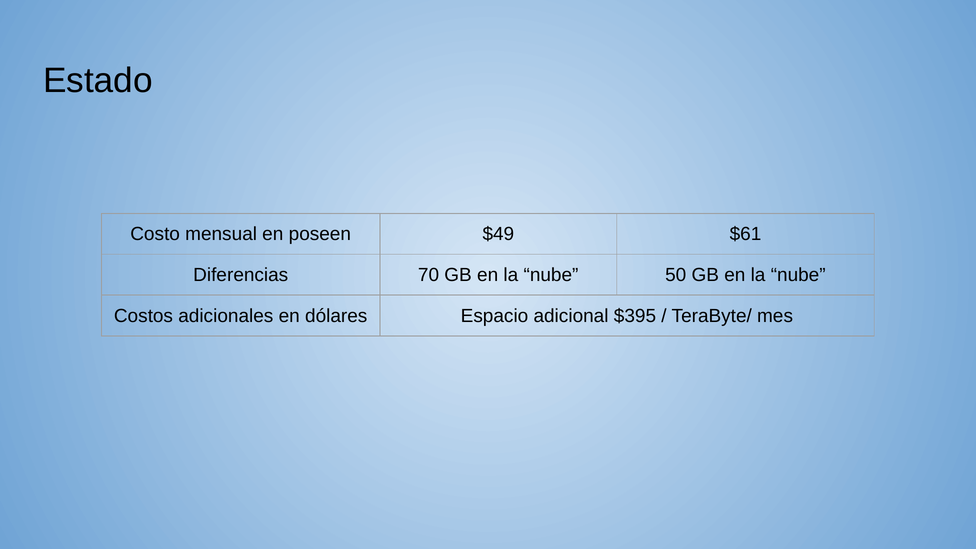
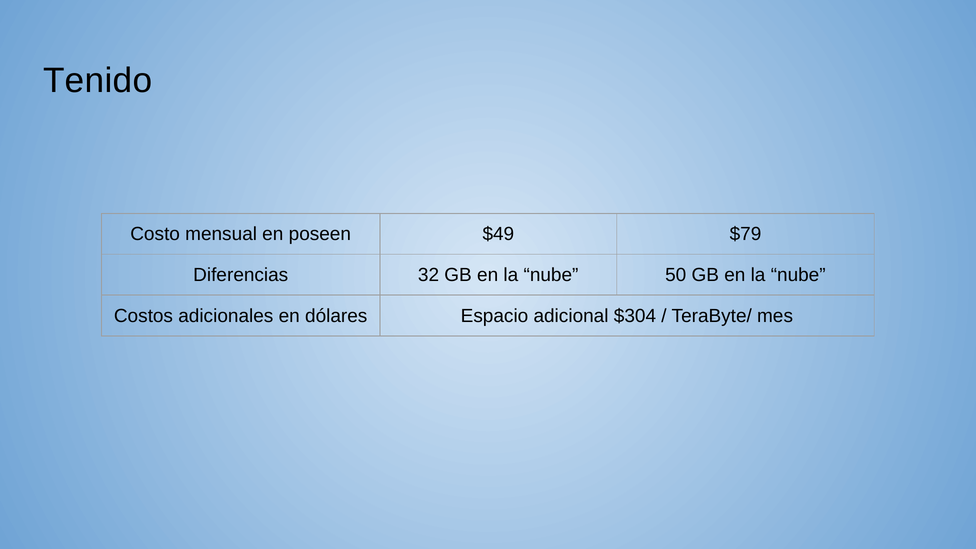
Estado: Estado -> Tenido
$61: $61 -> $79
70: 70 -> 32
$395: $395 -> $304
